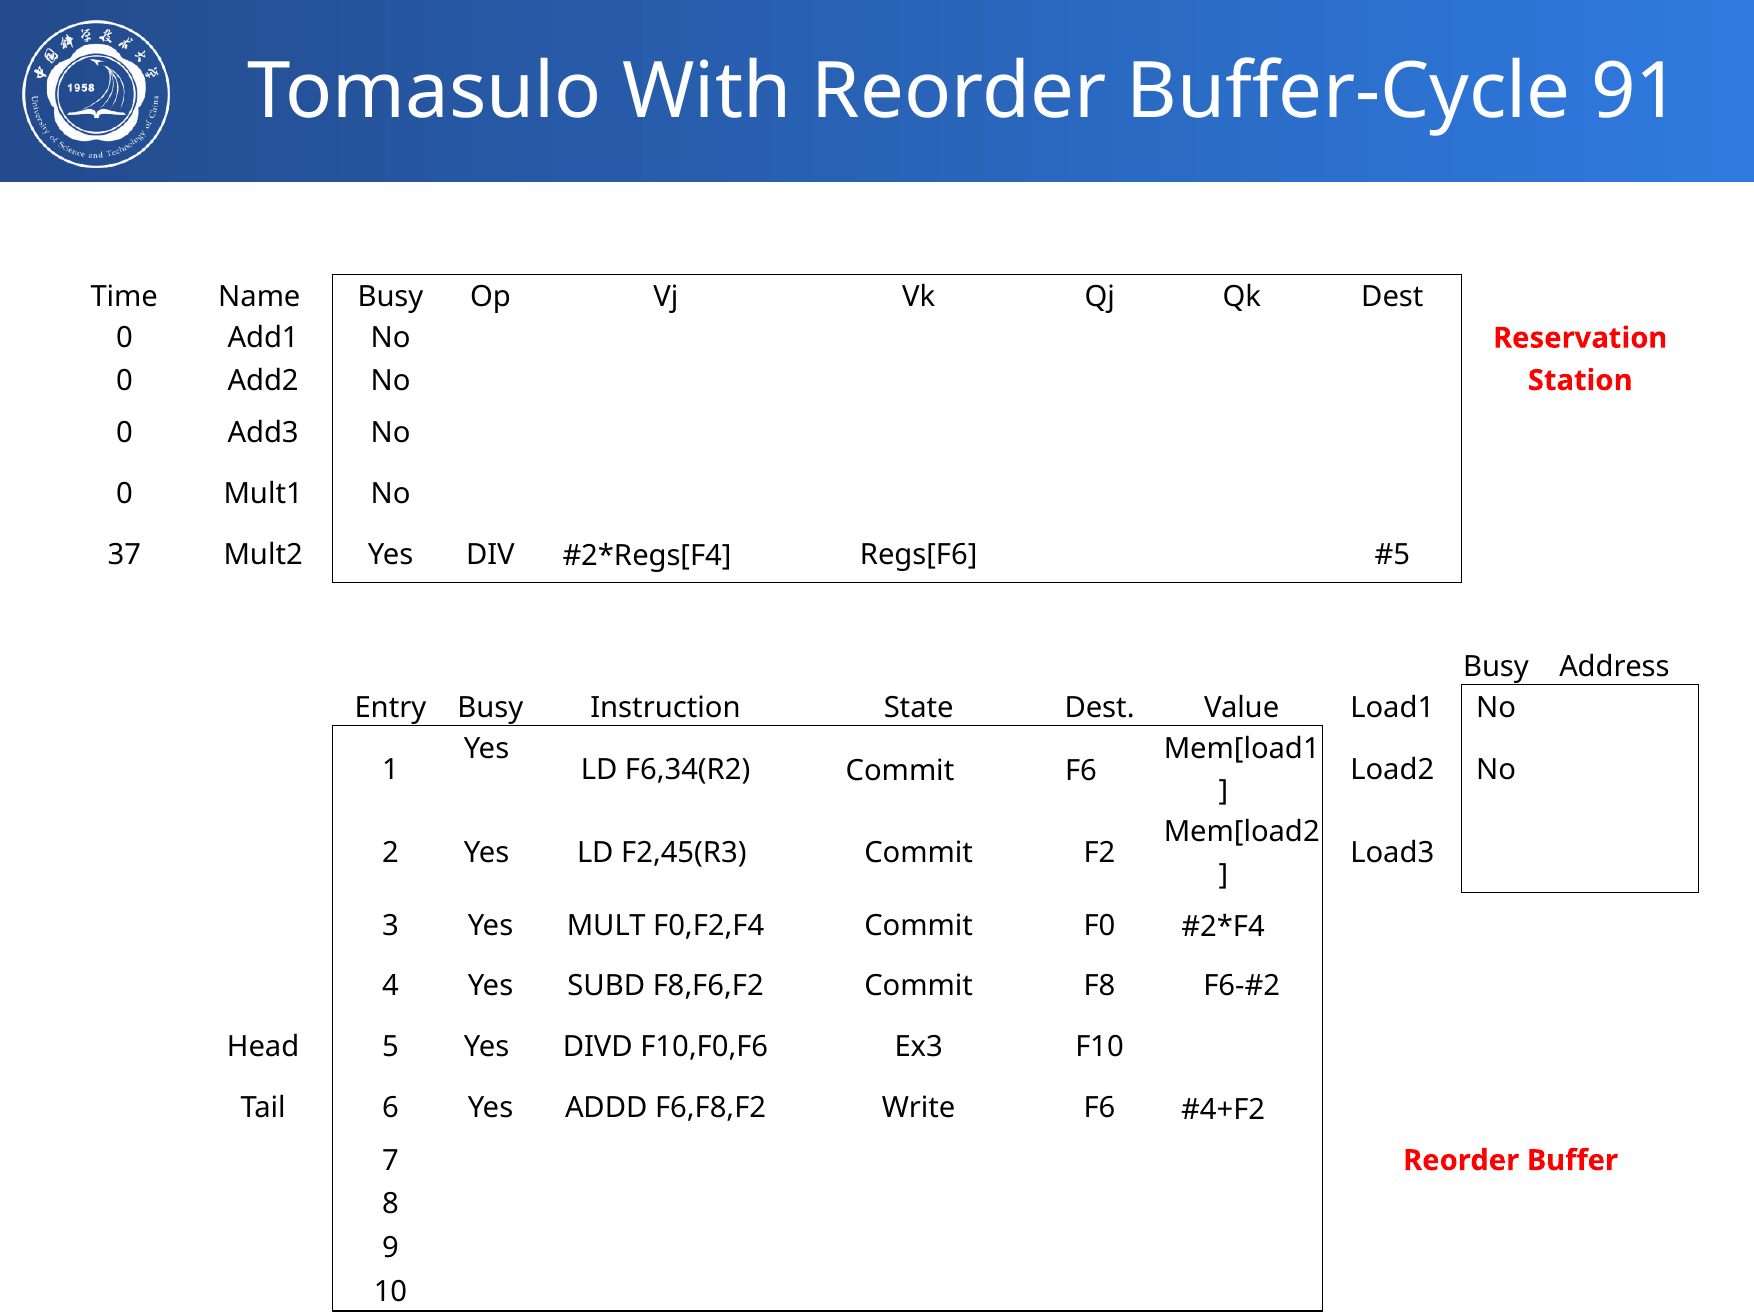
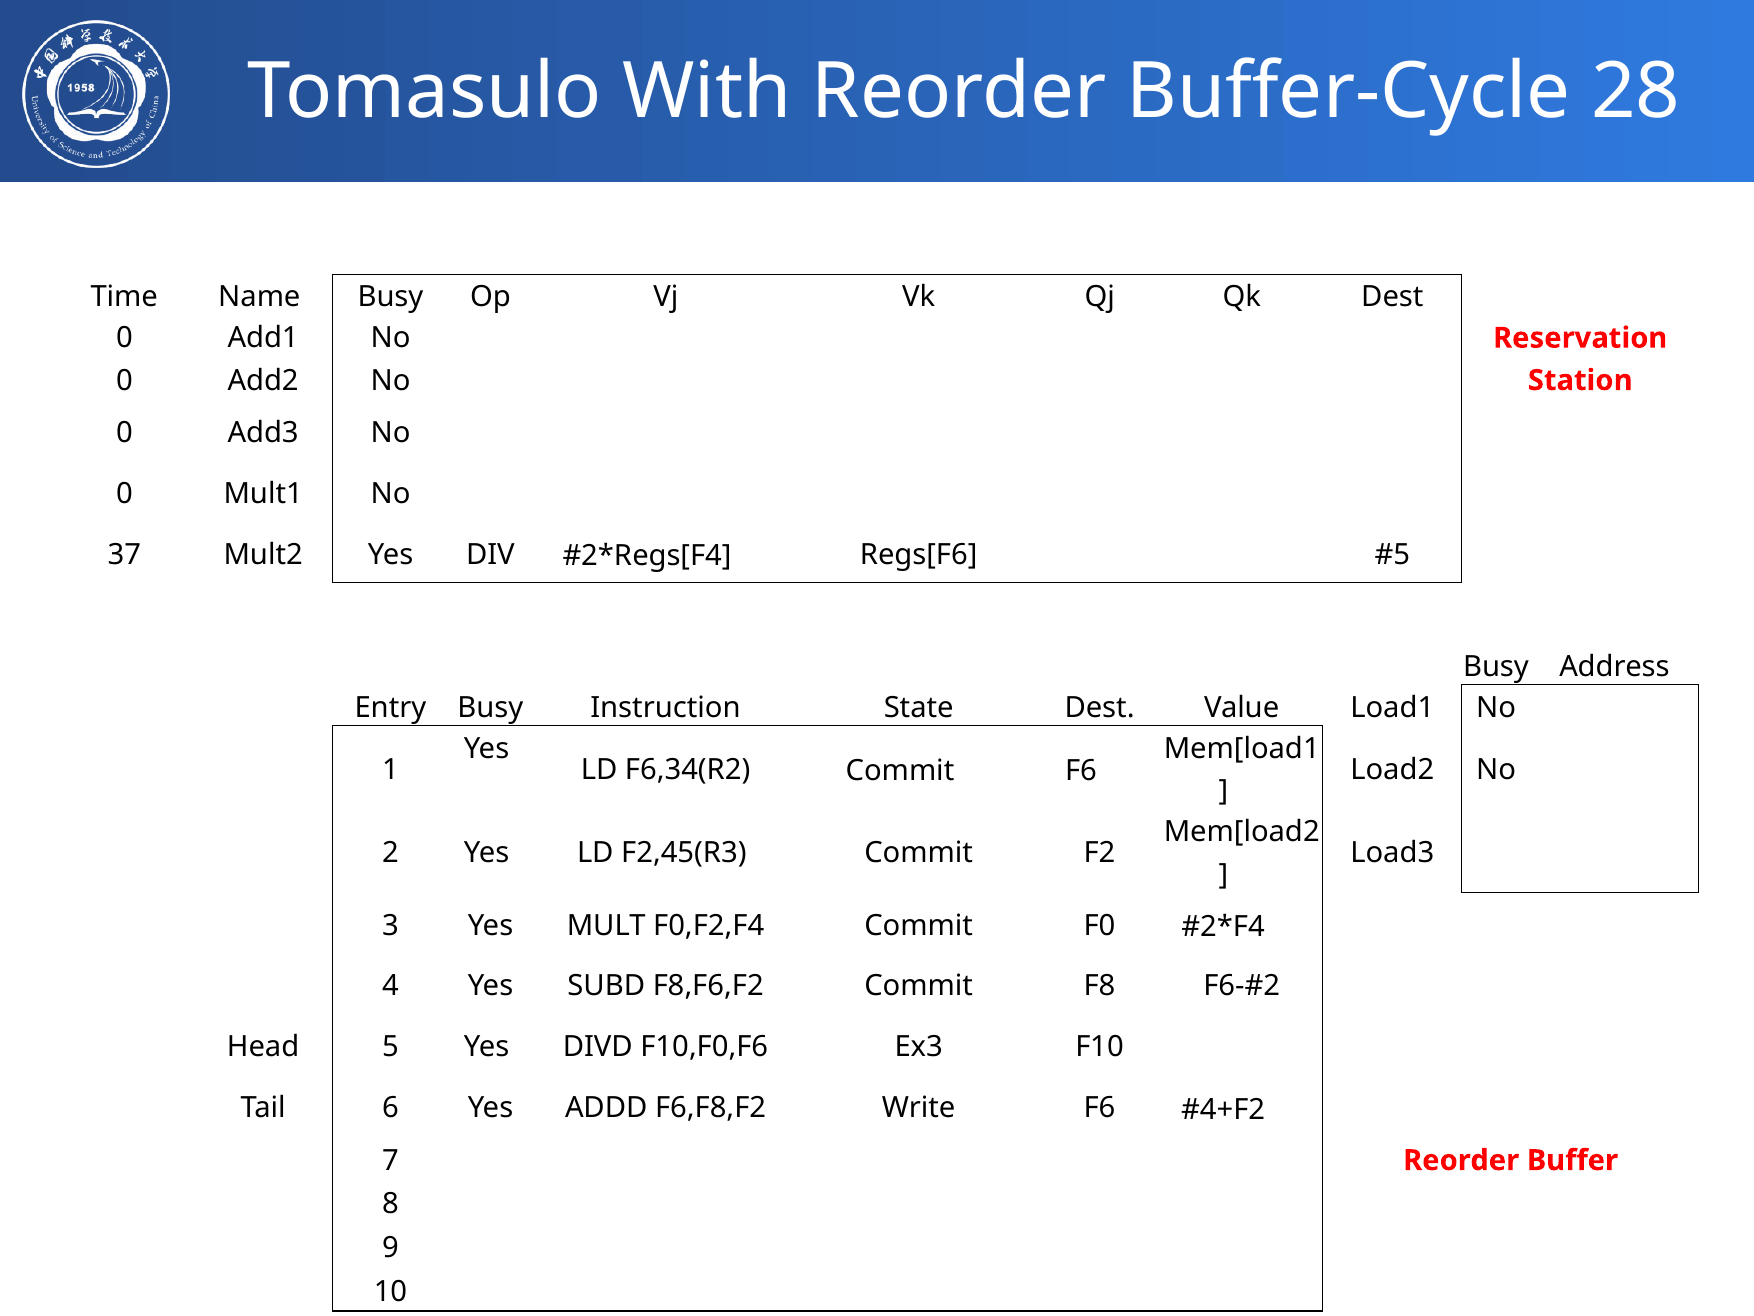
91: 91 -> 28
